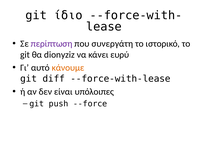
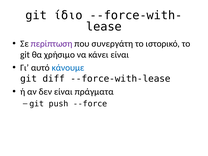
dionyziz: dionyziz -> χρήσιμο
κάνει ευρύ: ευρύ -> είναι
κάνουμε colour: orange -> blue
υπόλοιπες: υπόλοιπες -> πράγματα
